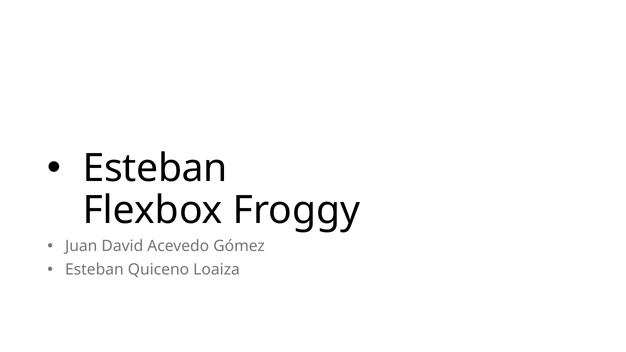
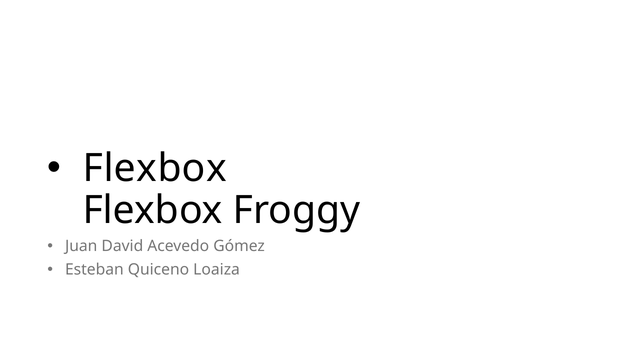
Esteban at (155, 168): Esteban -> Flexbox
